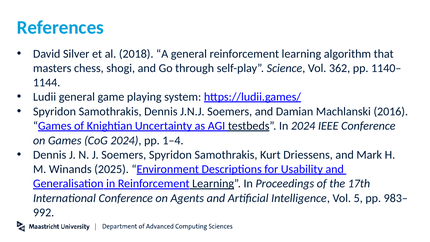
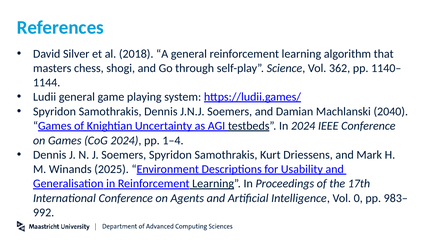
2016: 2016 -> 2040
5: 5 -> 0
